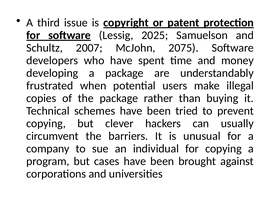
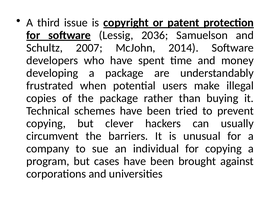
2025: 2025 -> 2036
2075: 2075 -> 2014
